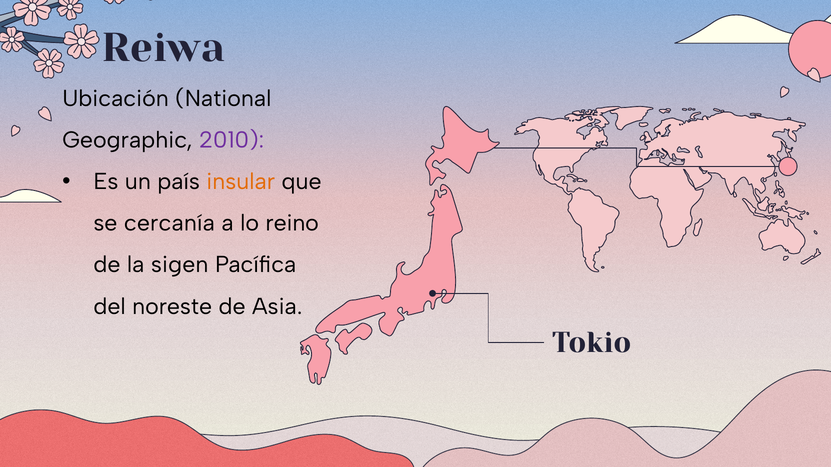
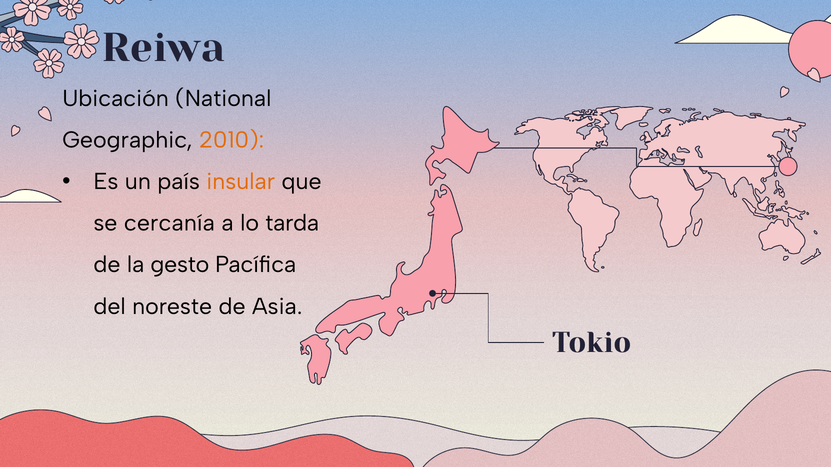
2010 colour: purple -> orange
reino: reino -> tarda
sigen: sigen -> gesto
